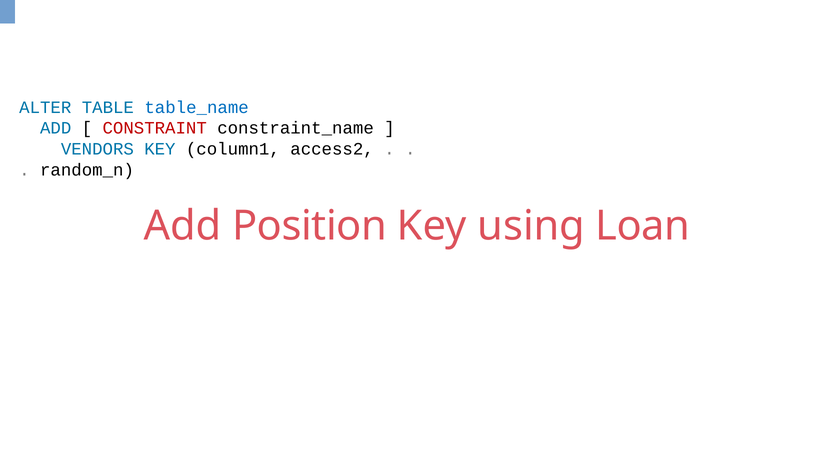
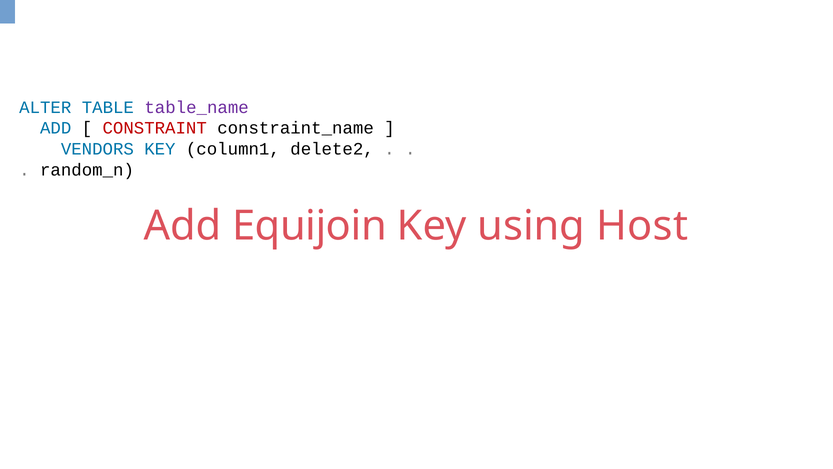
table_name colour: blue -> purple
access2: access2 -> delete2
Position: Position -> Equijoin
Loan: Loan -> Host
